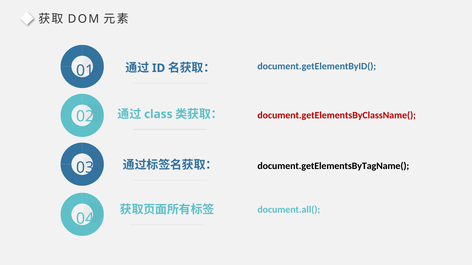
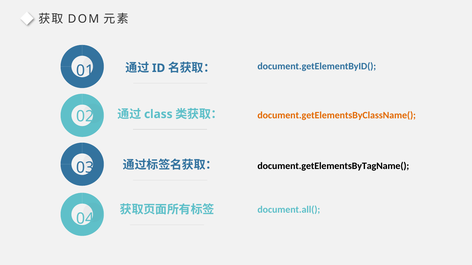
document.getElementsByClassName( colour: red -> orange
